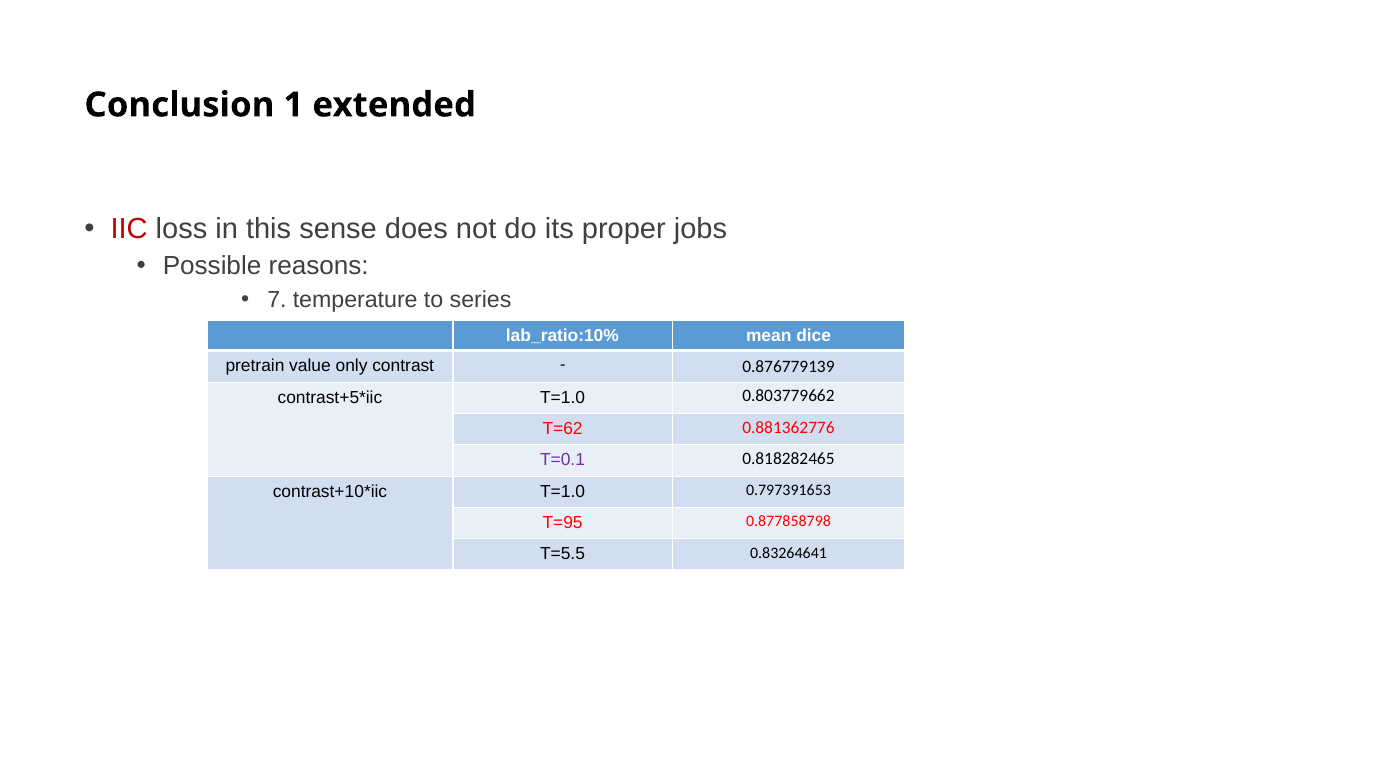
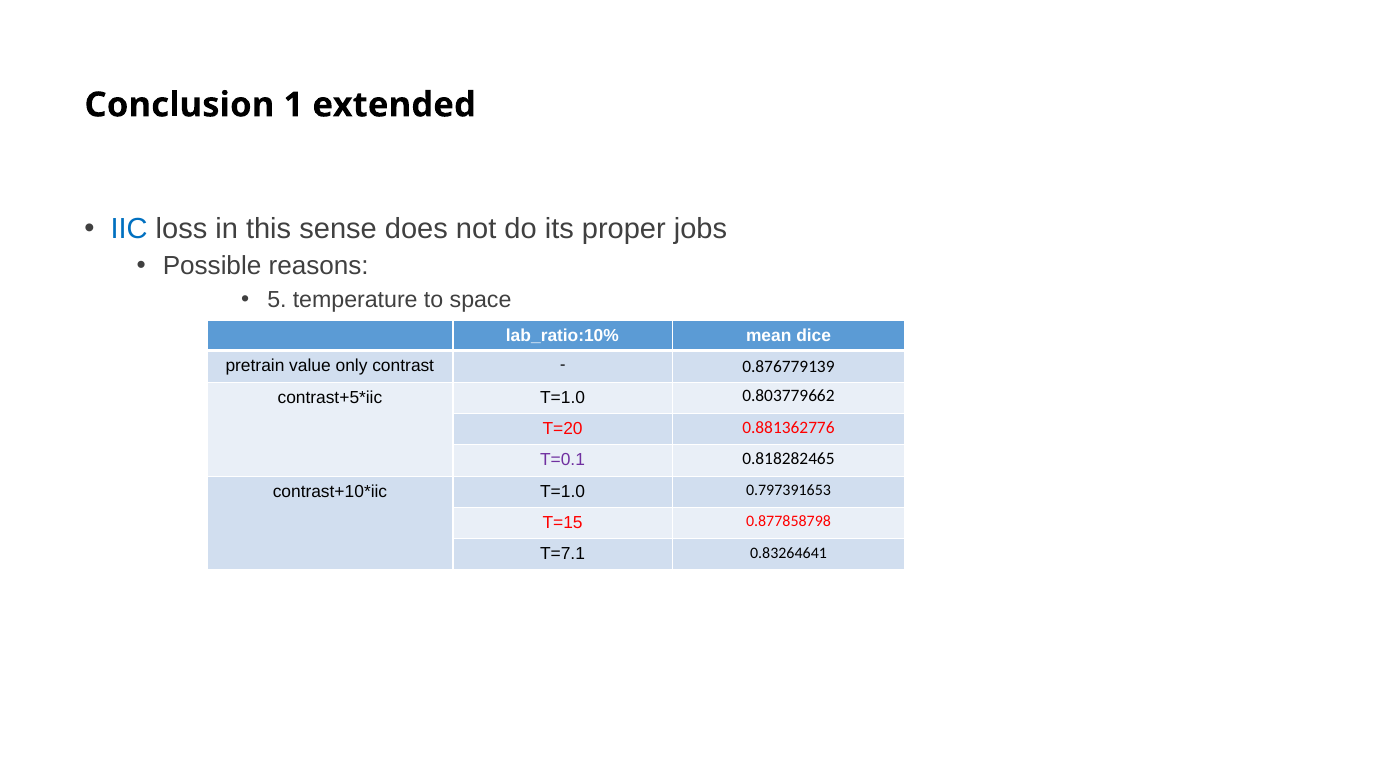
IIC colour: red -> blue
7: 7 -> 5
series: series -> space
T=62: T=62 -> T=20
T=95: T=95 -> T=15
T=5.5: T=5.5 -> T=7.1
